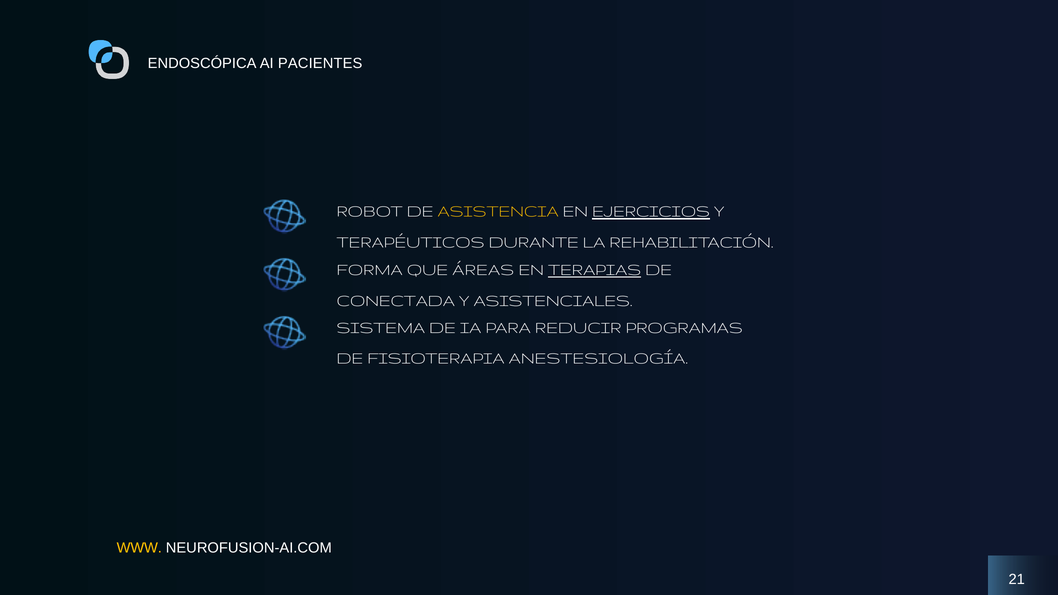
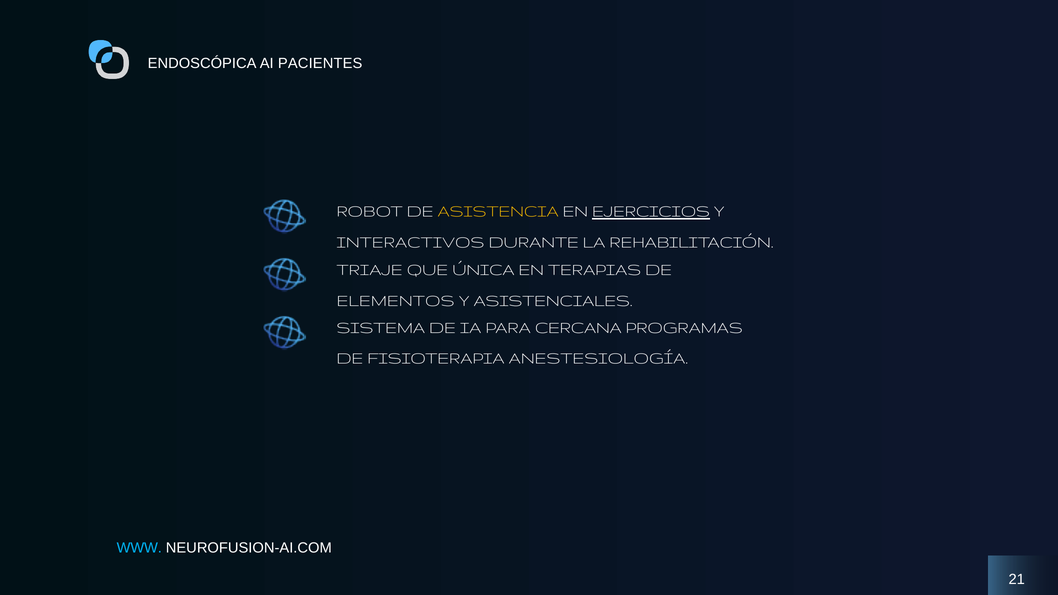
TERAPÉUTICOS: TERAPÉUTICOS -> INTERACTIVOS
FORMA: FORMA -> TRIAJE
ÁREAS: ÁREAS -> ÚNICA
TERAPIAS underline: present -> none
CONECTADA: CONECTADA -> ELEMENTOS
REDUCIR: REDUCIR -> CERCANA
WWW colour: yellow -> light blue
